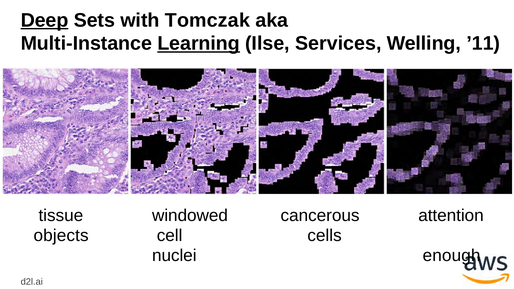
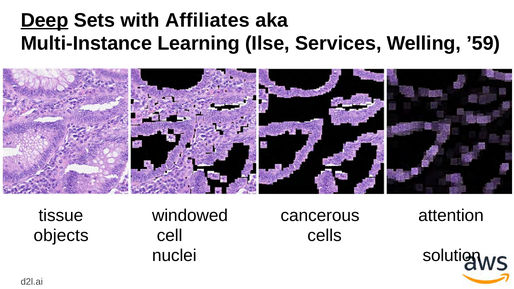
Tomczak: Tomczak -> Affiliates
Learning underline: present -> none
’11: ’11 -> ’59
enough: enough -> solution
